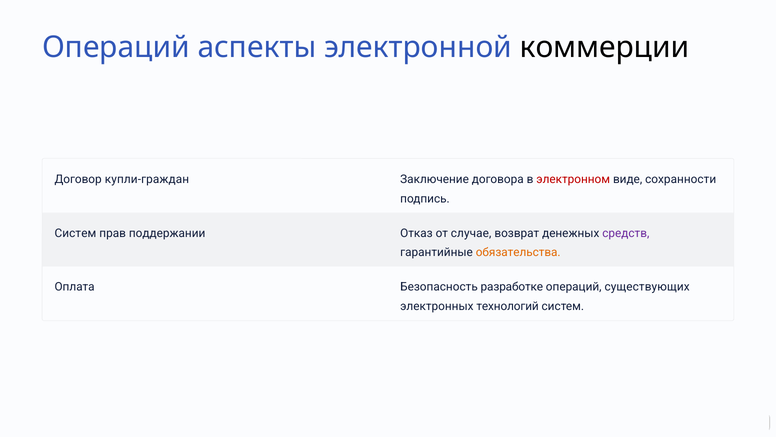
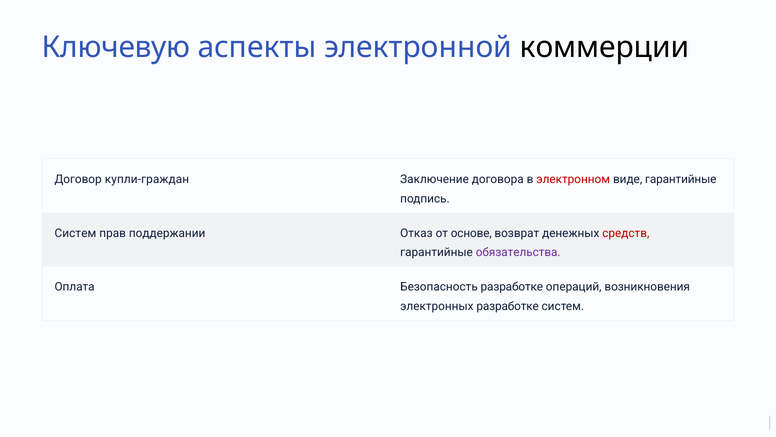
Операций at (116, 47): Операций -> Ключевую
виде сохранности: сохранности -> гарантийные
случае: случае -> основе
средств colour: purple -> red
обязательства colour: orange -> purple
существующих: существующих -> возникновения
электронных технологий: технологий -> разработке
